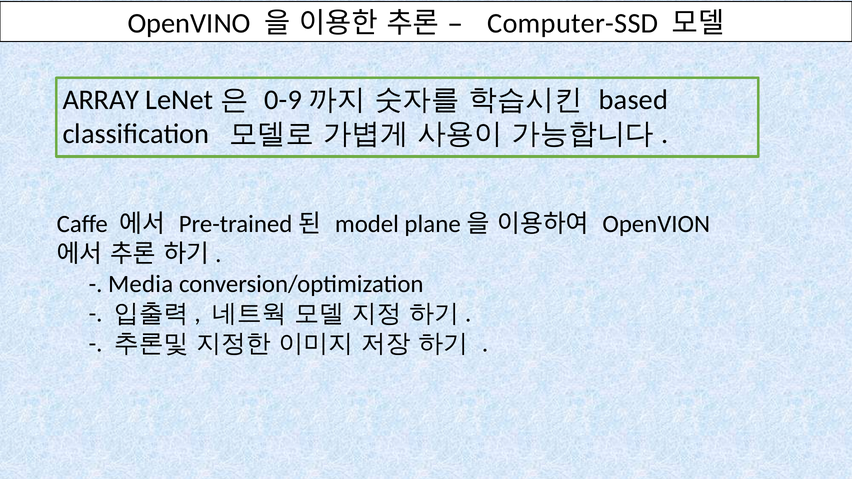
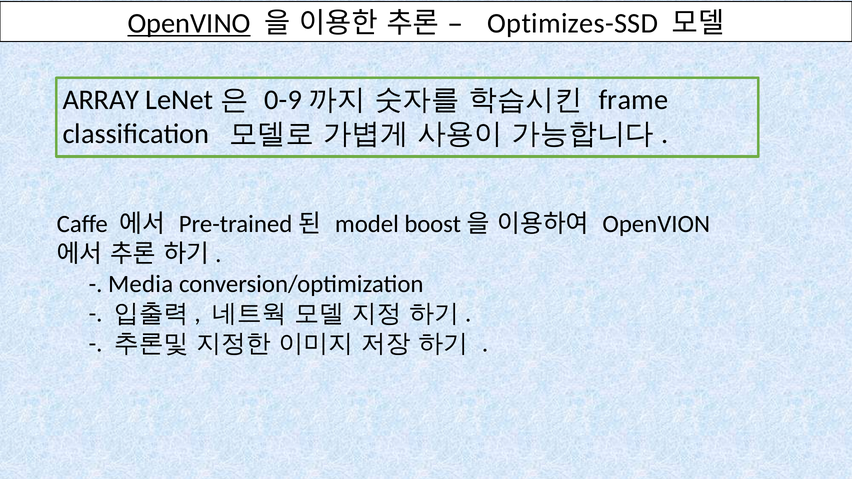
OpenVINO underline: none -> present
Computer-SSD: Computer-SSD -> Optimizes-SSD
based: based -> frame
plane: plane -> boost
